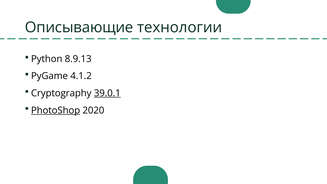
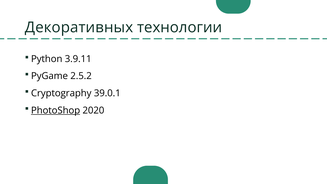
Описывающие: Описывающие -> Декоративных
8.9.13: 8.9.13 -> 3.9.11
4.1.2: 4.1.2 -> 2.5.2
39.0.1 underline: present -> none
